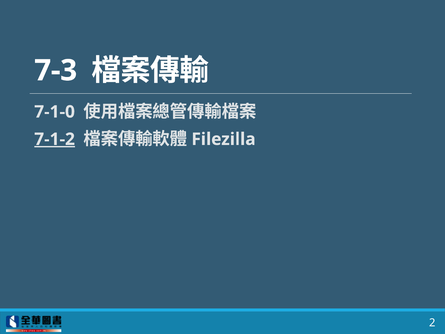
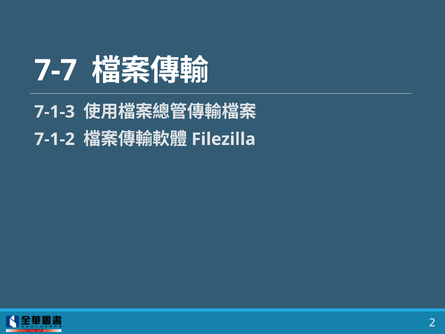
7-3: 7-3 -> 7-7
7-1-0: 7-1-0 -> 7-1-3
7-1-2 underline: present -> none
